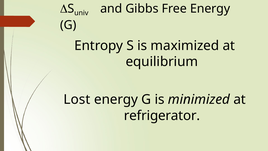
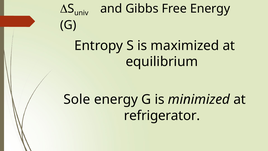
Lost: Lost -> Sole
